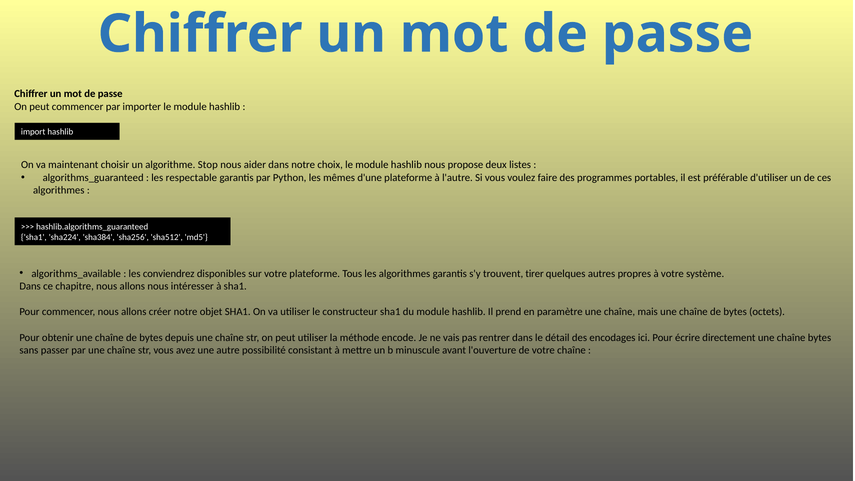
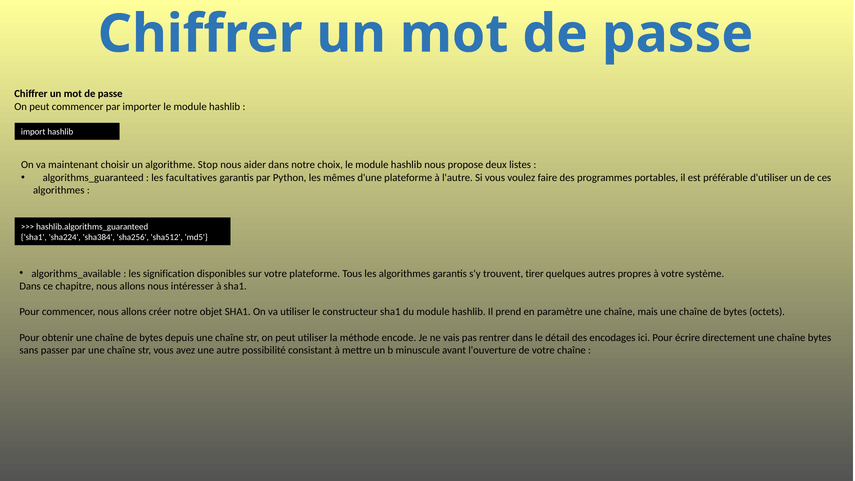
respectable: respectable -> facultatives
conviendrez: conviendrez -> signification
